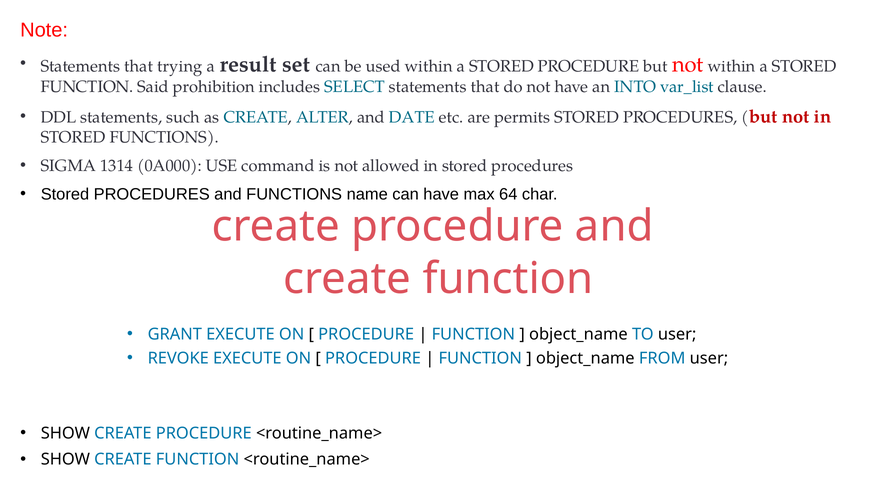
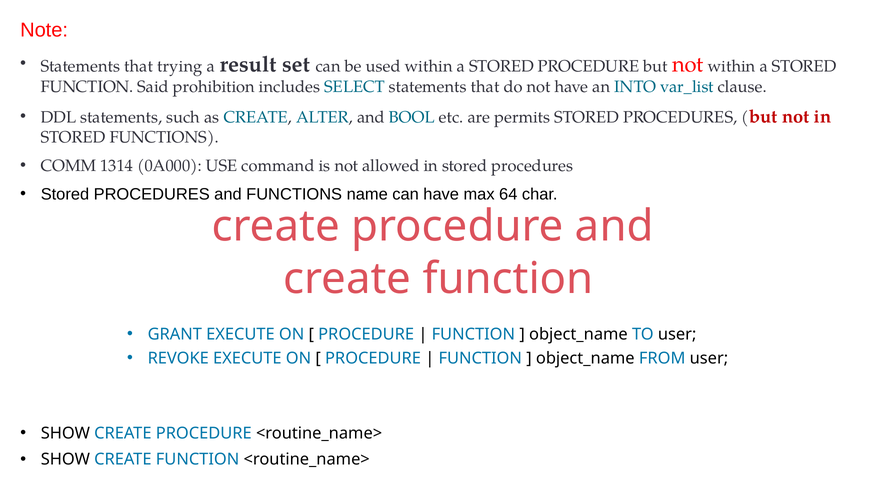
DATE: DATE -> BOOL
SIGMA: SIGMA -> COMM
